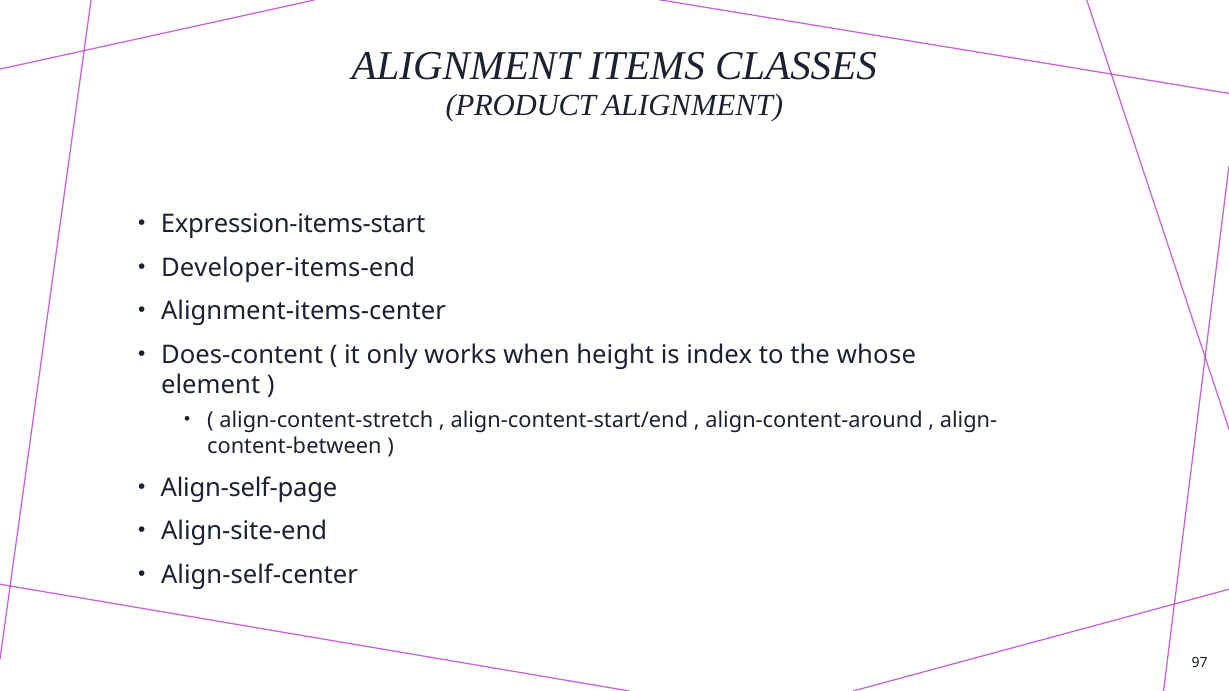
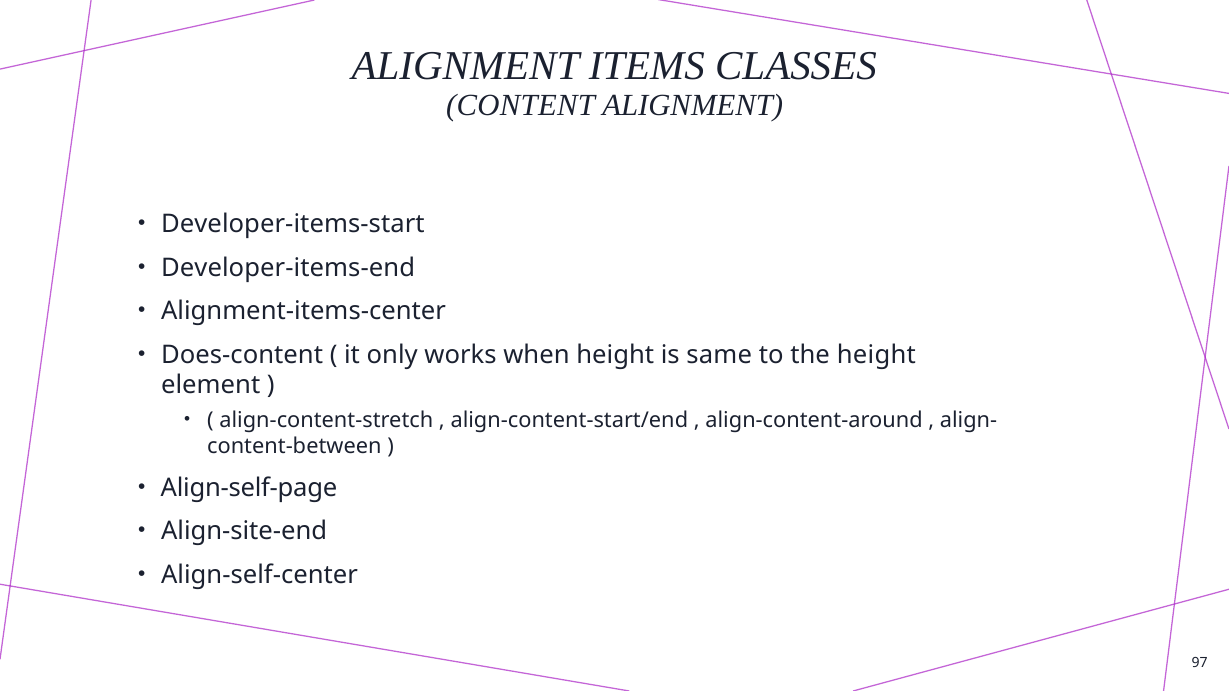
PRODUCT: PRODUCT -> CONTENT
Expression-items-start: Expression-items-start -> Developer-items-start
index: index -> same
the whose: whose -> height
